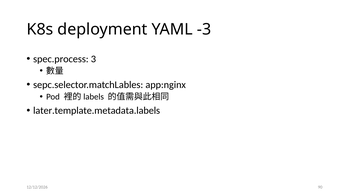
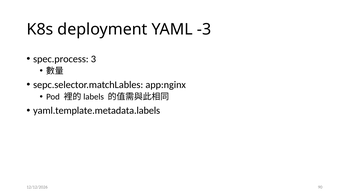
later.template.metadata.labels: later.template.metadata.labels -> yaml.template.metadata.labels
